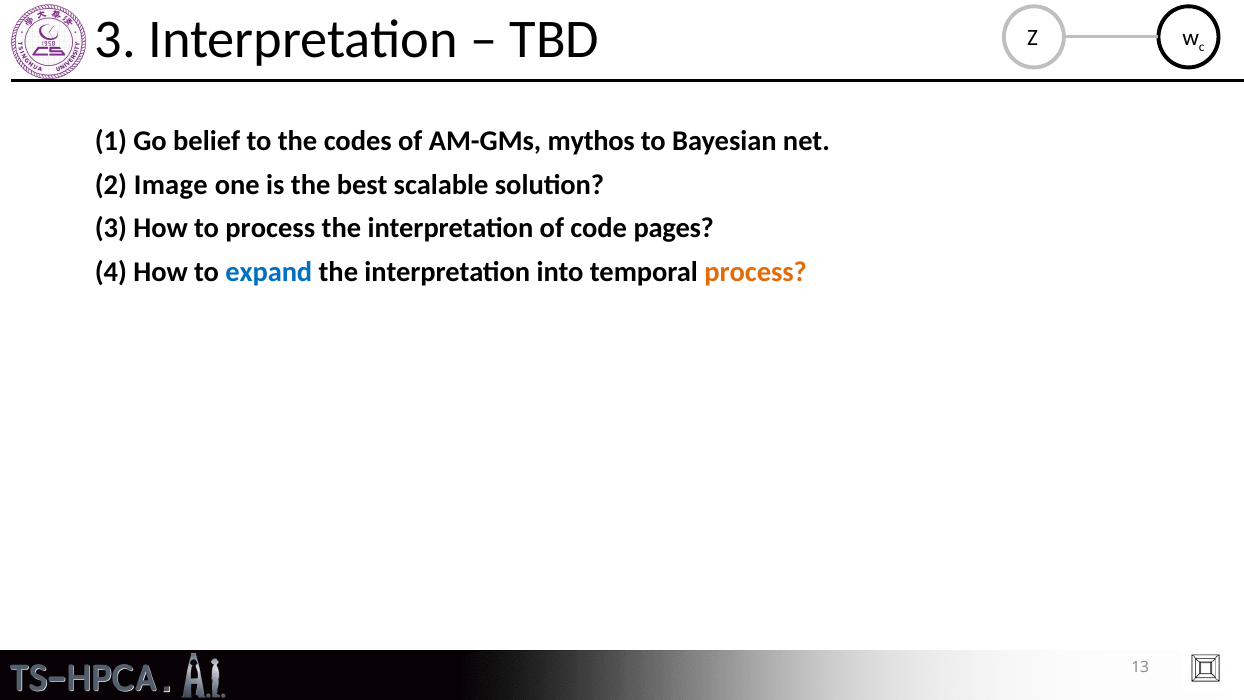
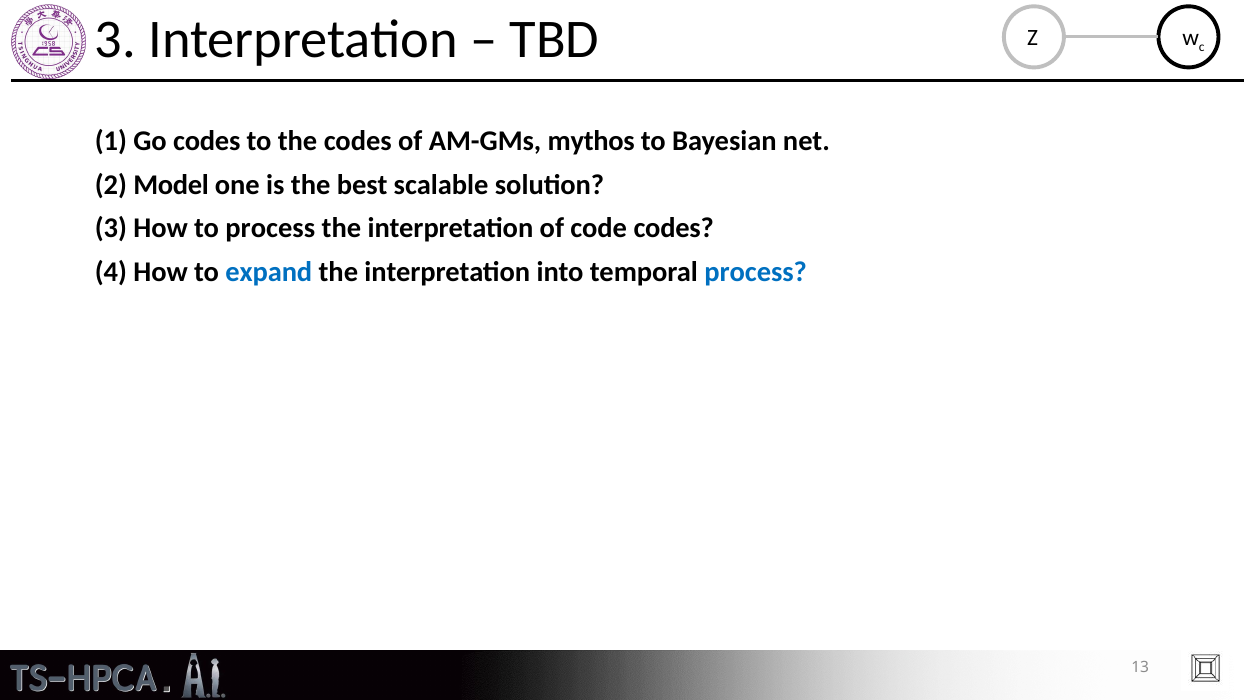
Go belief: belief -> codes
Image: Image -> Model
code pages: pages -> codes
process at (756, 272) colour: orange -> blue
